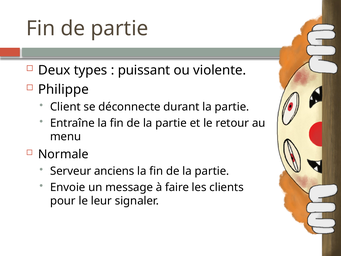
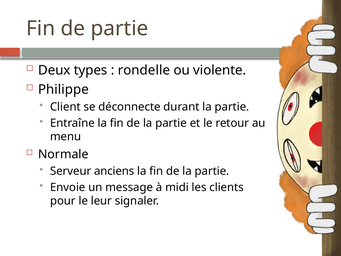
puissant: puissant -> rondelle
faire: faire -> midi
